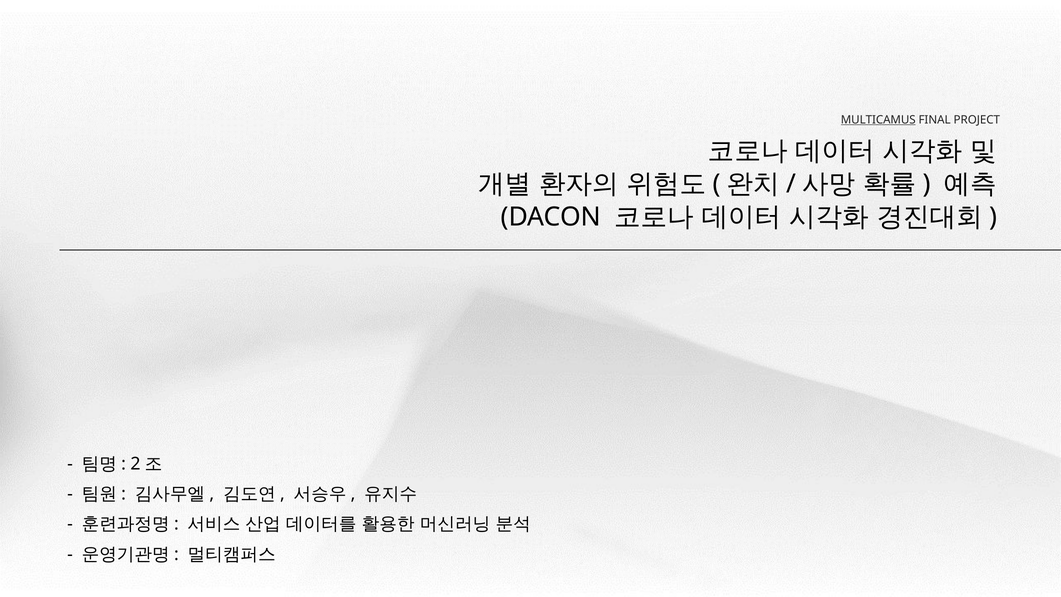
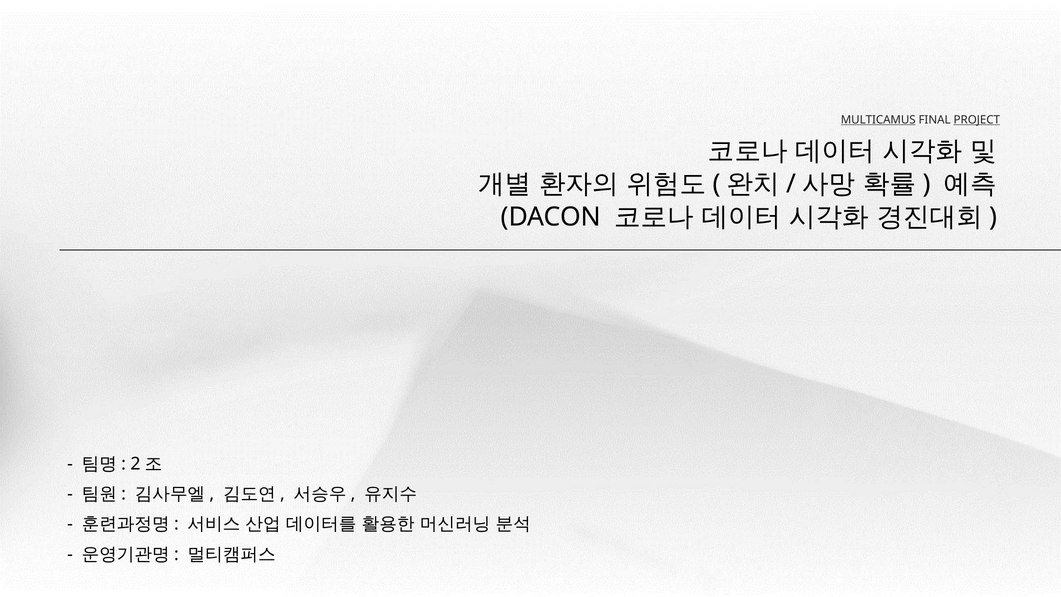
PROJECT underline: none -> present
